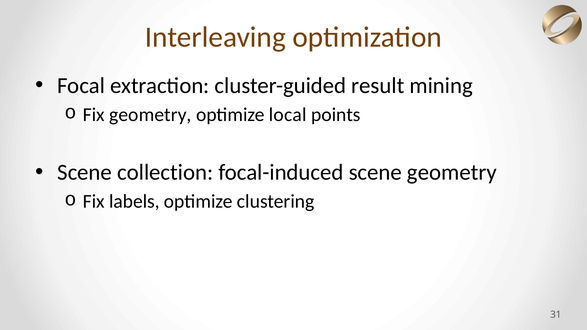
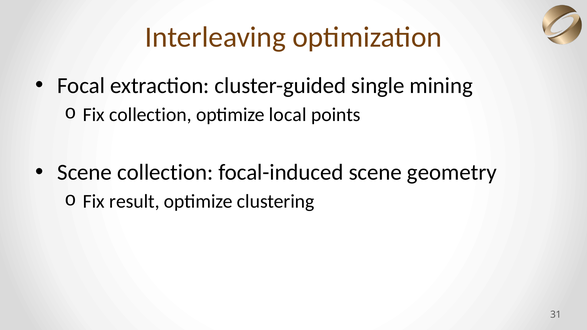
result: result -> single
Fix geometry: geometry -> collection
labels: labels -> result
